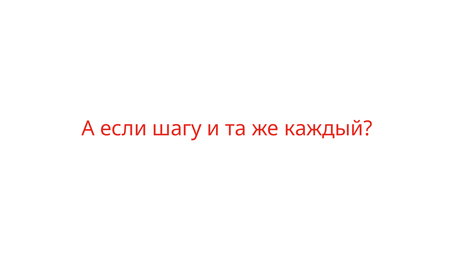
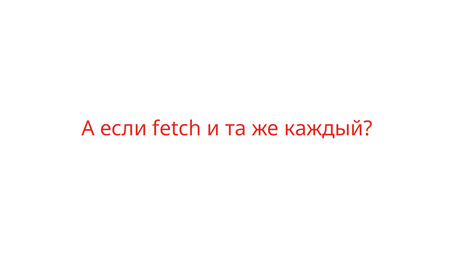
шагу: шагу -> fetch
